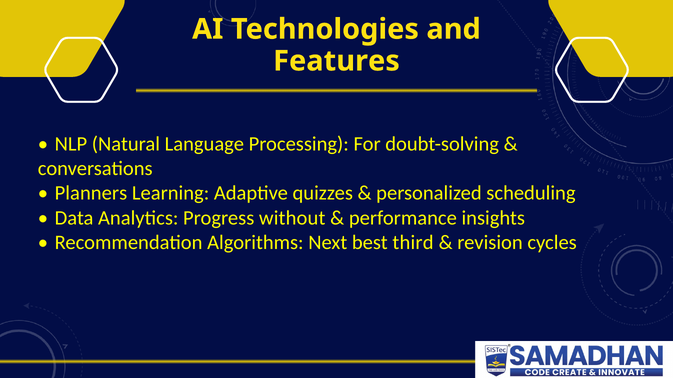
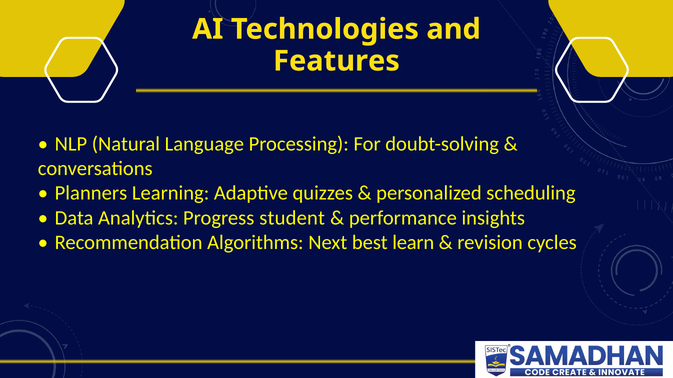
without: without -> student
third: third -> learn
